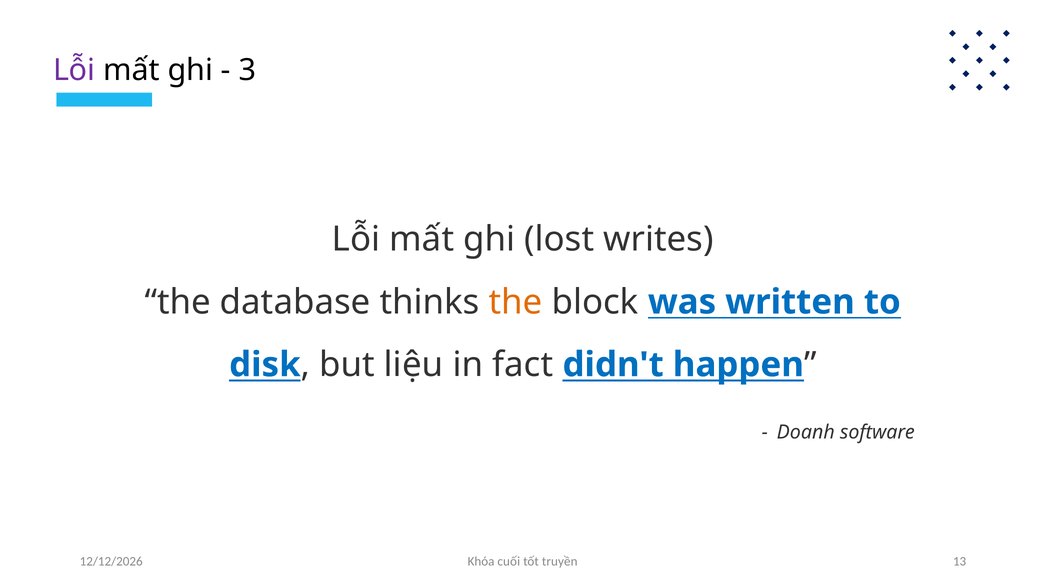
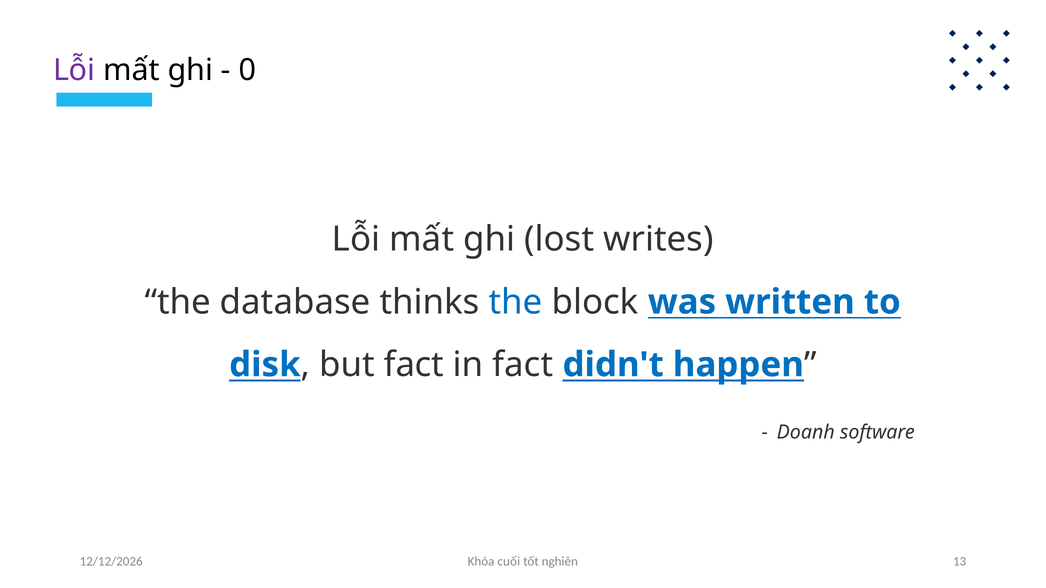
3: 3 -> 0
the at (516, 302) colour: orange -> blue
but liệu: liệu -> fact
truyền: truyền -> nghiên
